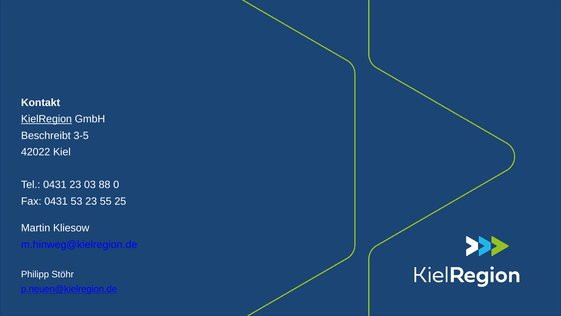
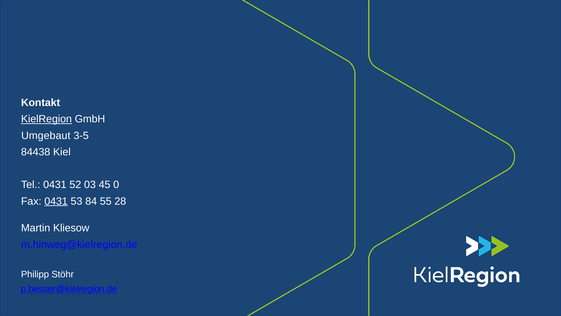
Beschreibt: Beschreibt -> Umgebaut
42022: 42022 -> 84438
0431 23: 23 -> 52
88: 88 -> 45
0431 at (56, 201) underline: none -> present
53 23: 23 -> 84
25: 25 -> 28
p.neuen@kielregion.de: p.neuen@kielregion.de -> p.besser@kielregion.de
